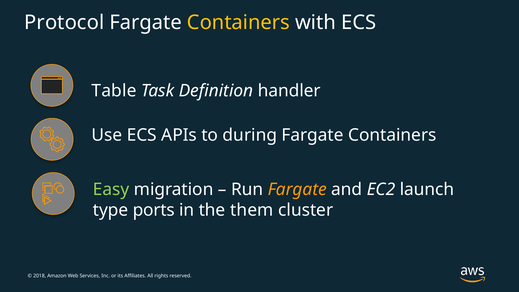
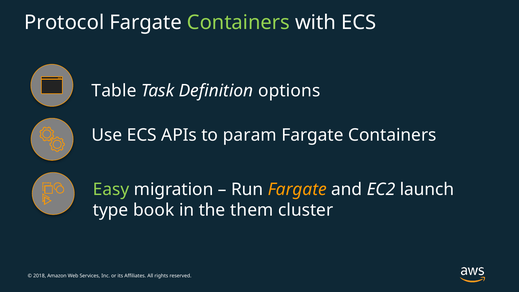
Containers at (238, 23) colour: yellow -> light green
handler: handler -> options
during: during -> param
ports: ports -> book
